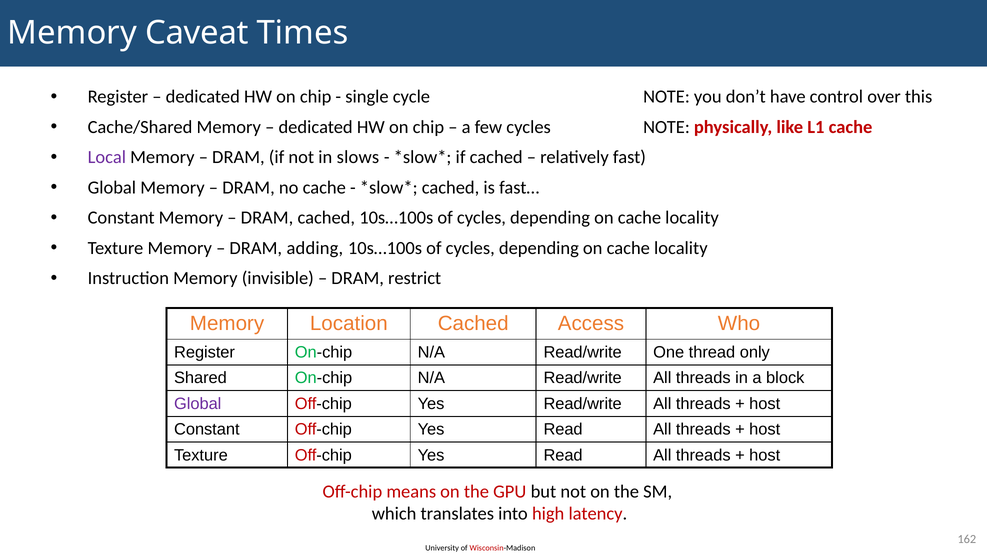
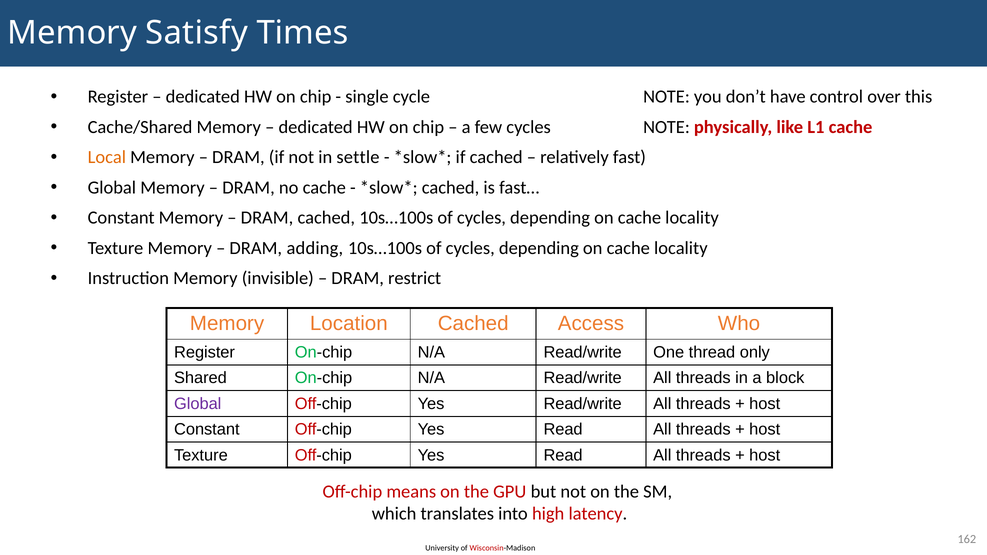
Caveat: Caveat -> Satisfy
Local colour: purple -> orange
slows: slows -> settle
